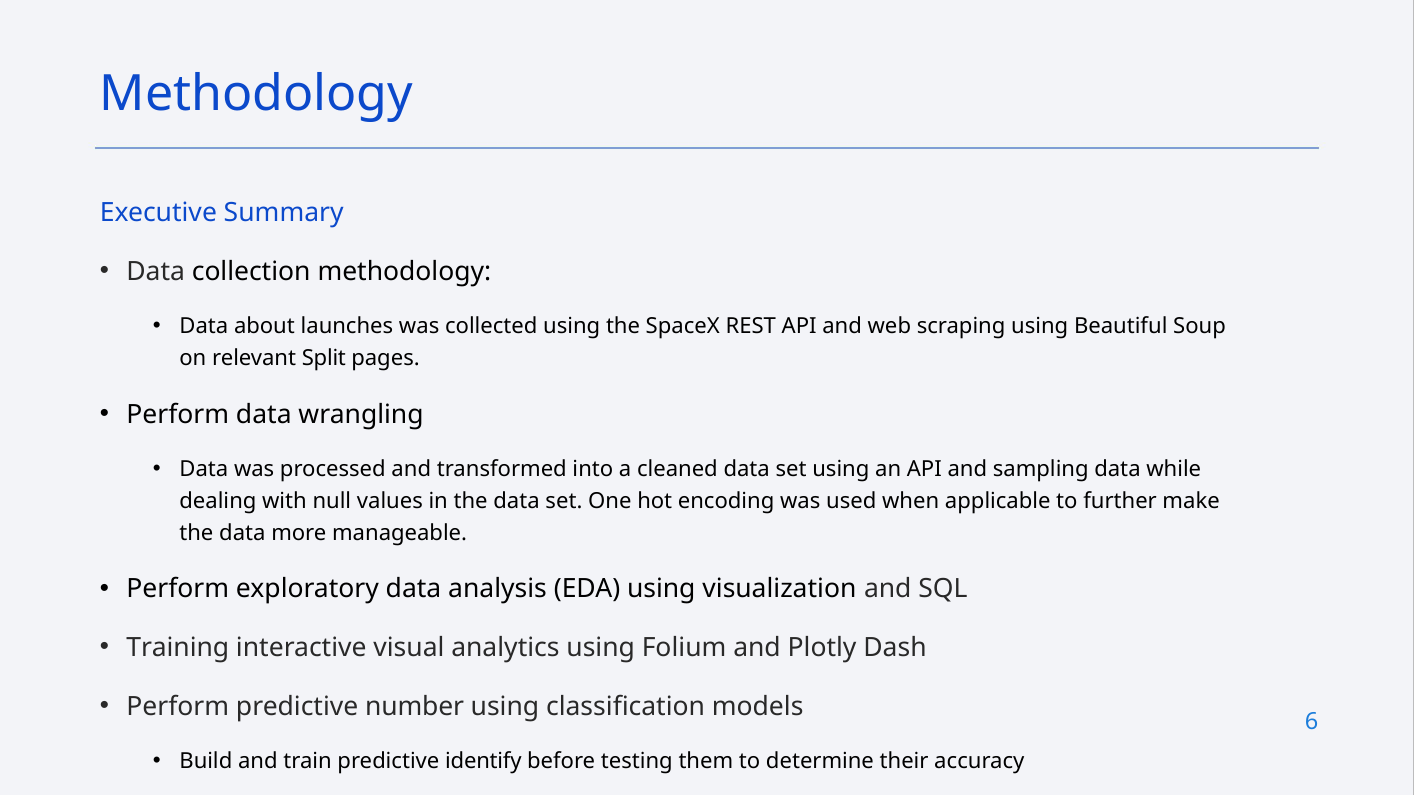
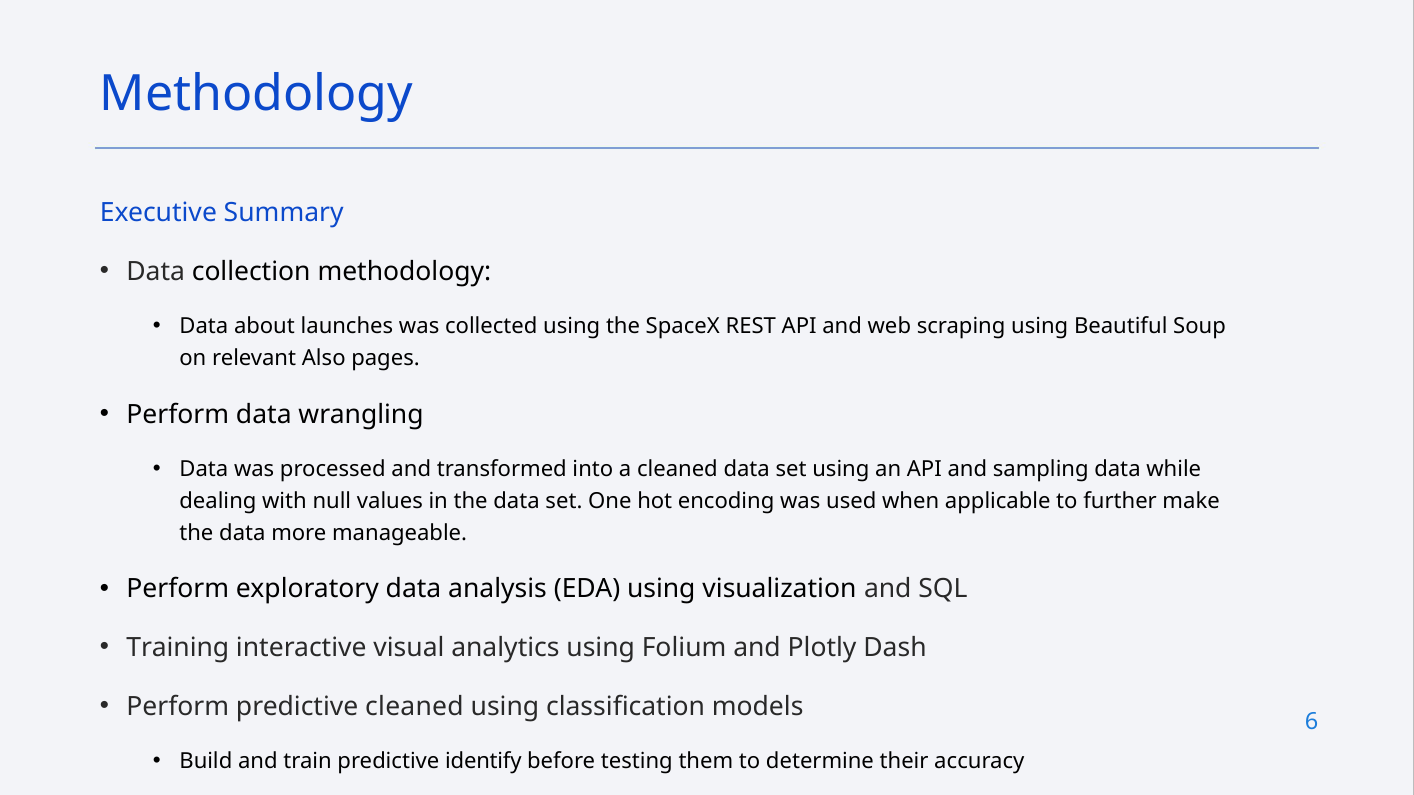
Split: Split -> Also
predictive number: number -> cleaned
